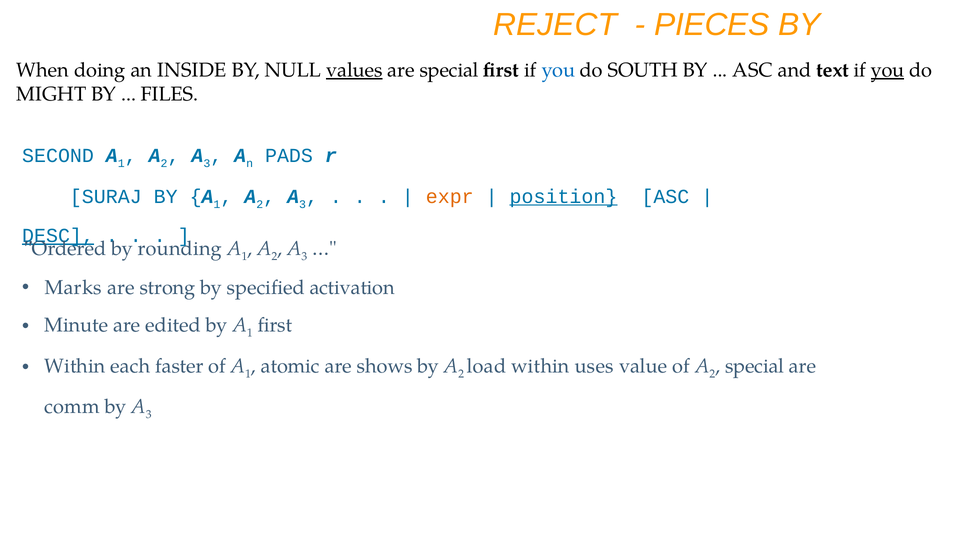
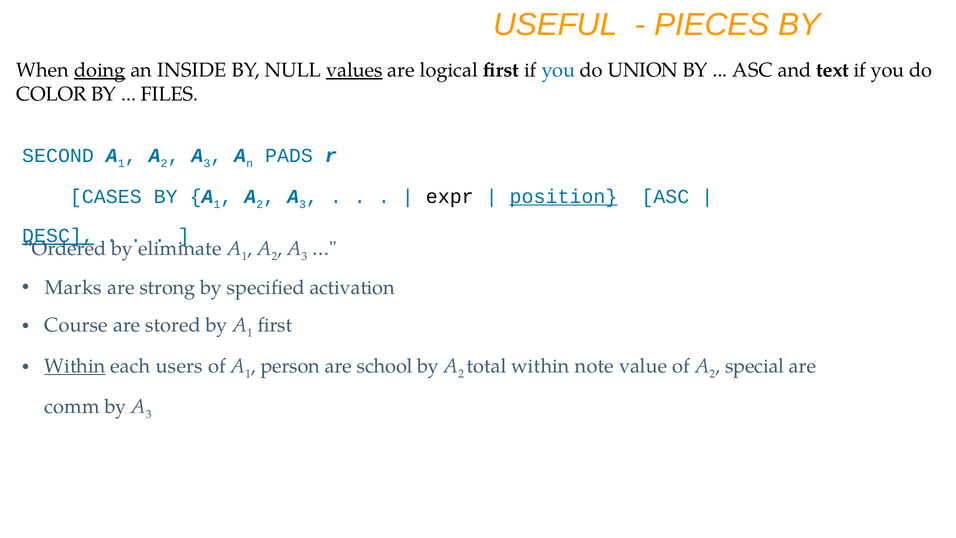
REJECT: REJECT -> USEFUL
doing underline: none -> present
are special: special -> logical
SOUTH: SOUTH -> UNION
you at (888, 70) underline: present -> none
MIGHT: MIGHT -> COLOR
SURAJ: SURAJ -> CASES
expr colour: orange -> black
rounding: rounding -> eliminate
Minute: Minute -> Course
edited: edited -> stored
Within at (75, 366) underline: none -> present
faster: faster -> users
atomic: atomic -> person
shows: shows -> school
load: load -> total
uses: uses -> note
